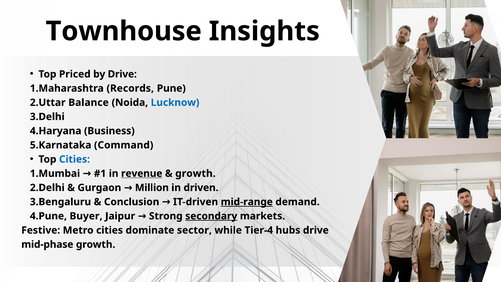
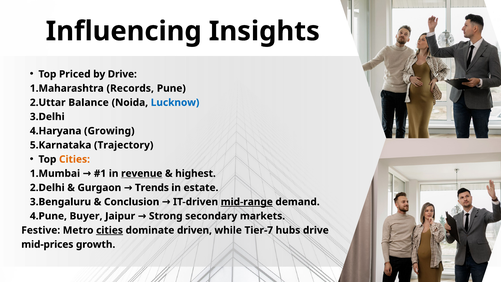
Townhouse: Townhouse -> Influencing
Business: Business -> Growing
Command: Command -> Trajectory
Cities at (74, 159) colour: blue -> orange
growth at (195, 173): growth -> highest
Million: Million -> Trends
driven: driven -> estate
secondary underline: present -> none
cities at (110, 230) underline: none -> present
sector: sector -> driven
Tier-4: Tier-4 -> Tier-7
mid-phase: mid-phase -> mid-prices
